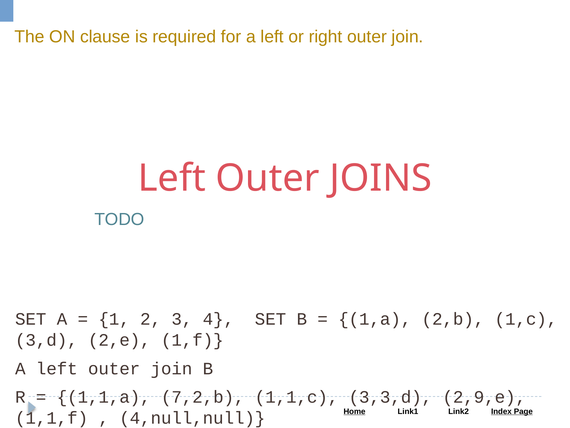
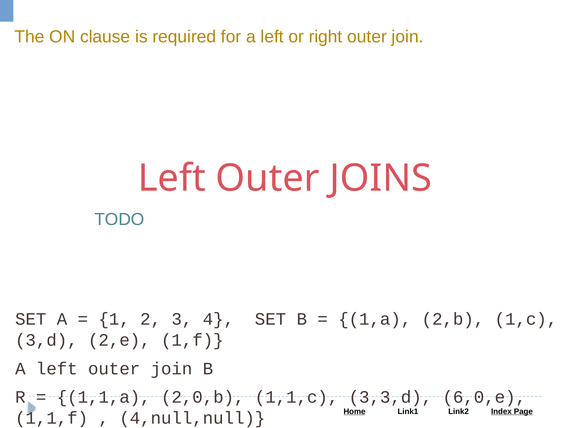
7,2,b: 7,2,b -> 2,0,b
2,9,e: 2,9,e -> 6,0,e
